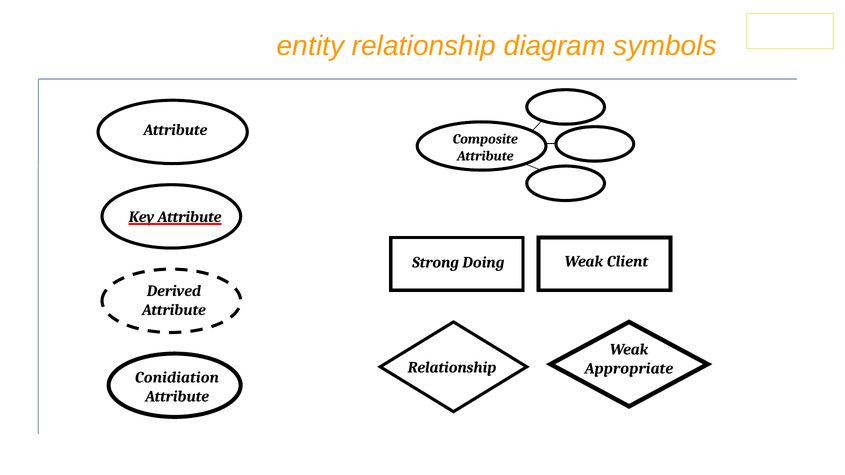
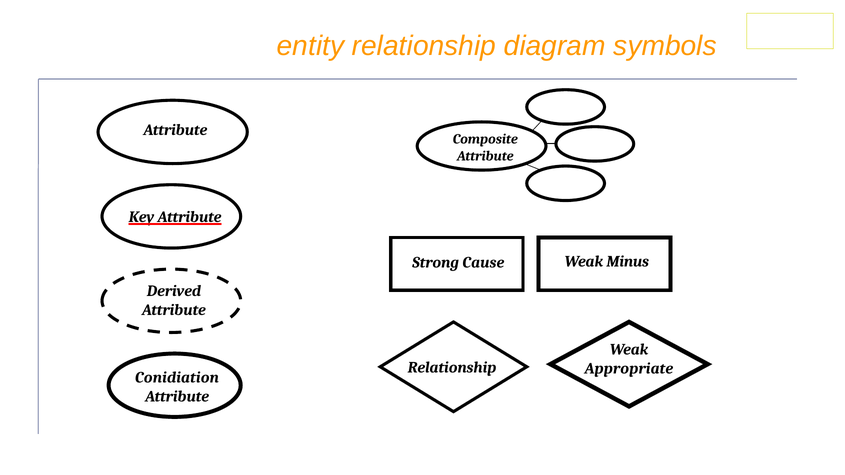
Client: Client -> Minus
Doing: Doing -> Cause
